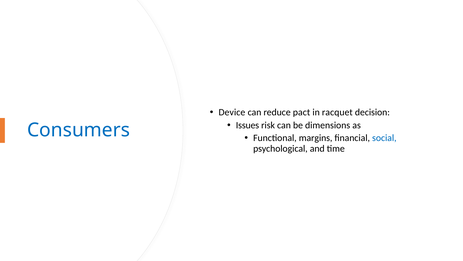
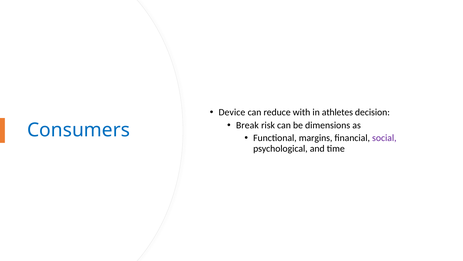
pact: pact -> with
racquet: racquet -> athletes
Issues: Issues -> Break
social colour: blue -> purple
